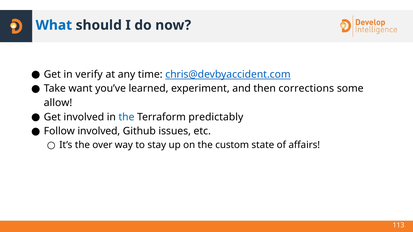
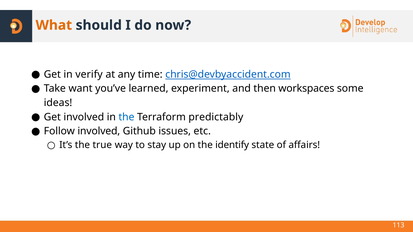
What colour: blue -> orange
corrections: corrections -> workspaces
allow: allow -> ideas
over: over -> true
custom: custom -> identify
